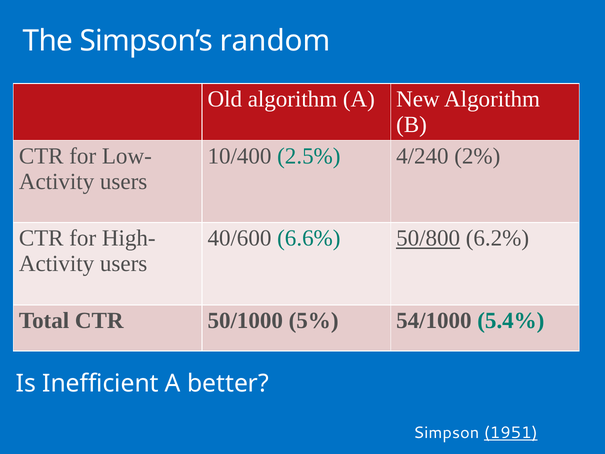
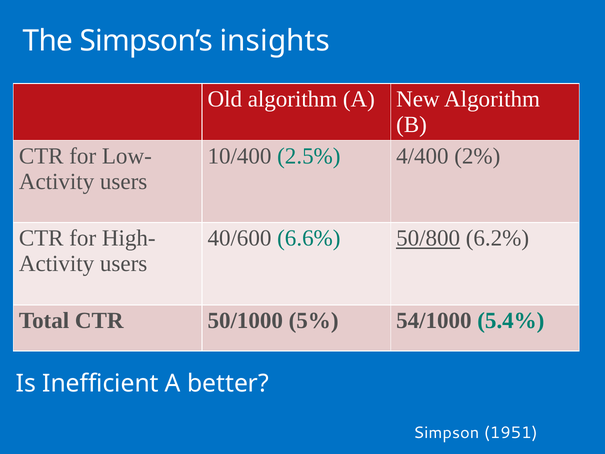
random: random -> insights
4/240: 4/240 -> 4/400
1951 underline: present -> none
